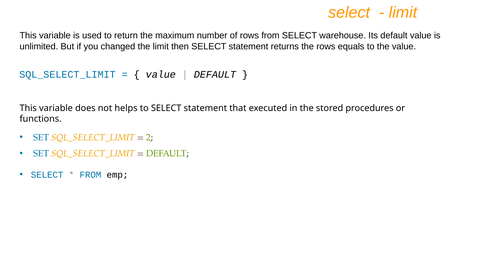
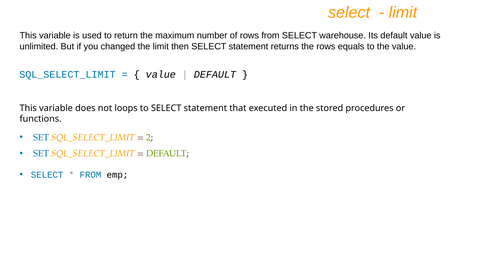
helps: helps -> loops
